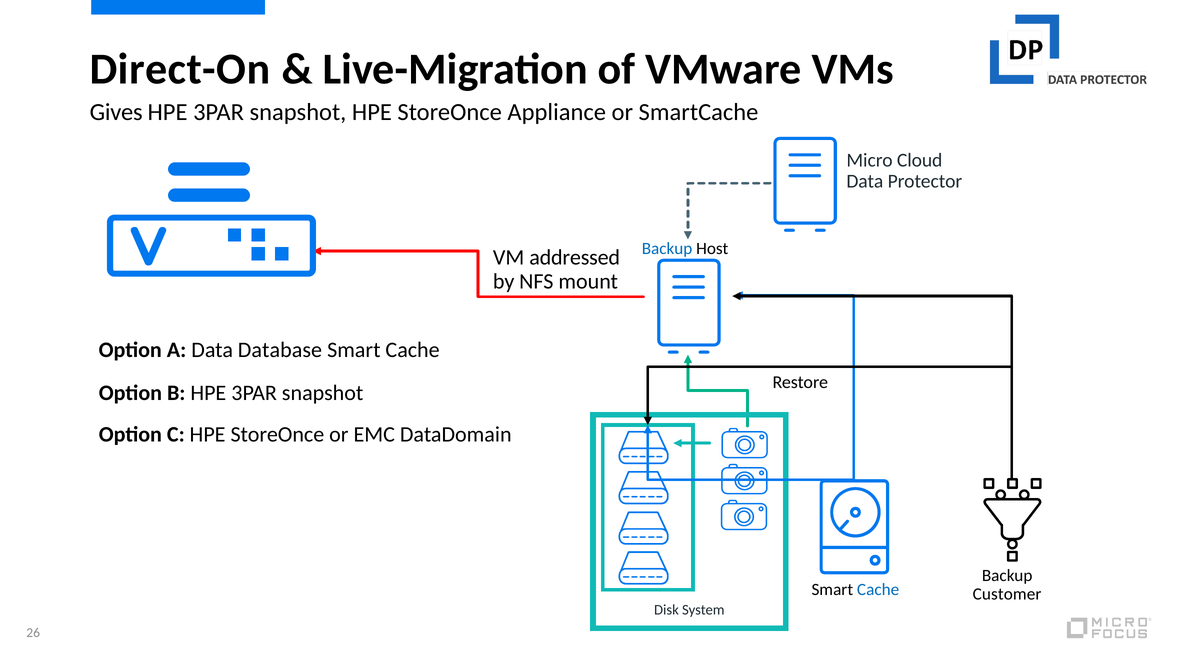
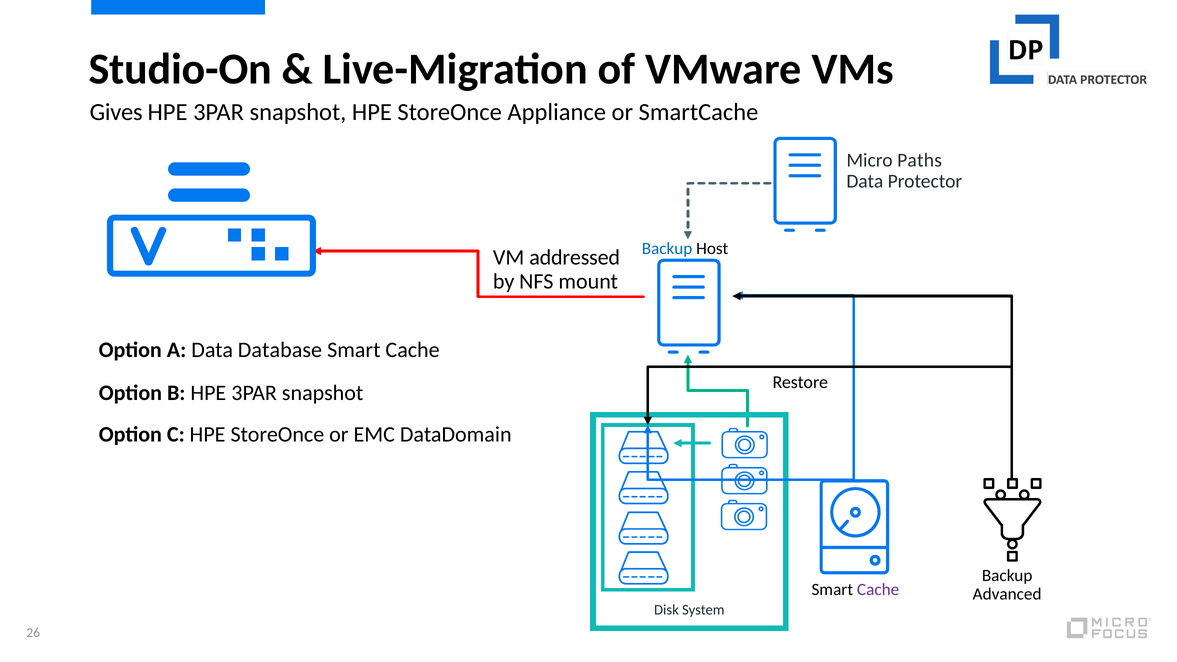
Direct-On: Direct-On -> Studio-On
Cloud: Cloud -> Paths
Cache at (878, 589) colour: blue -> purple
Customer: Customer -> Advanced
